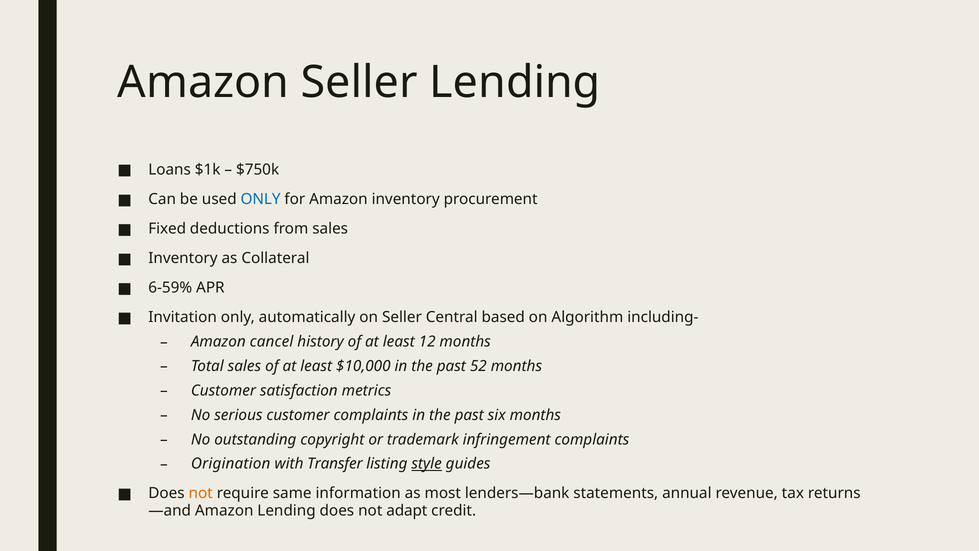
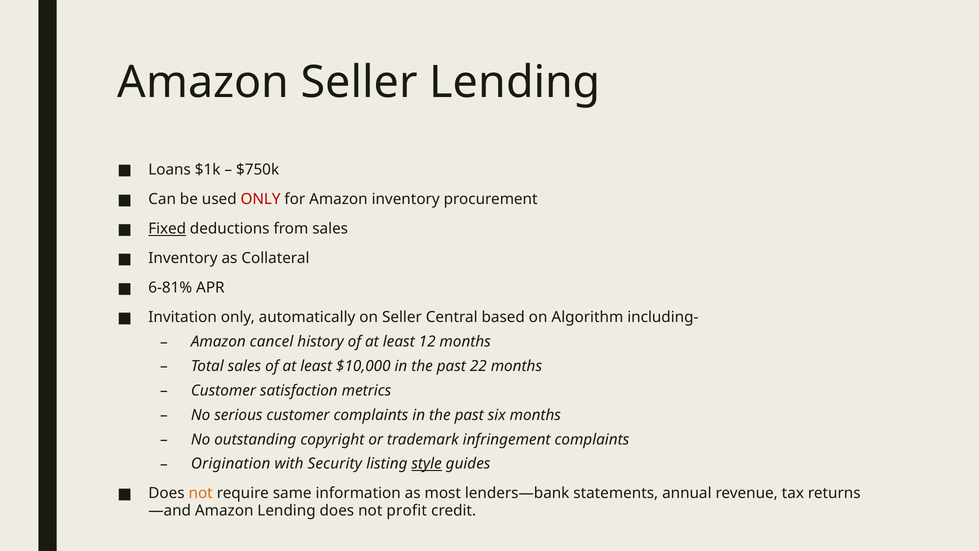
ONLY at (261, 199) colour: blue -> red
Fixed underline: none -> present
6-59%: 6-59% -> 6-81%
52: 52 -> 22
Transfer: Transfer -> Security
adapt: adapt -> profit
